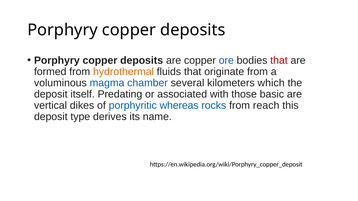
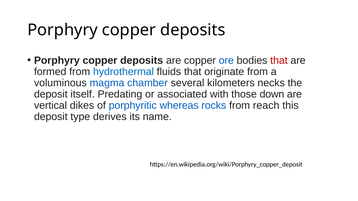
hydrothermal colour: orange -> blue
which: which -> necks
basic: basic -> down
